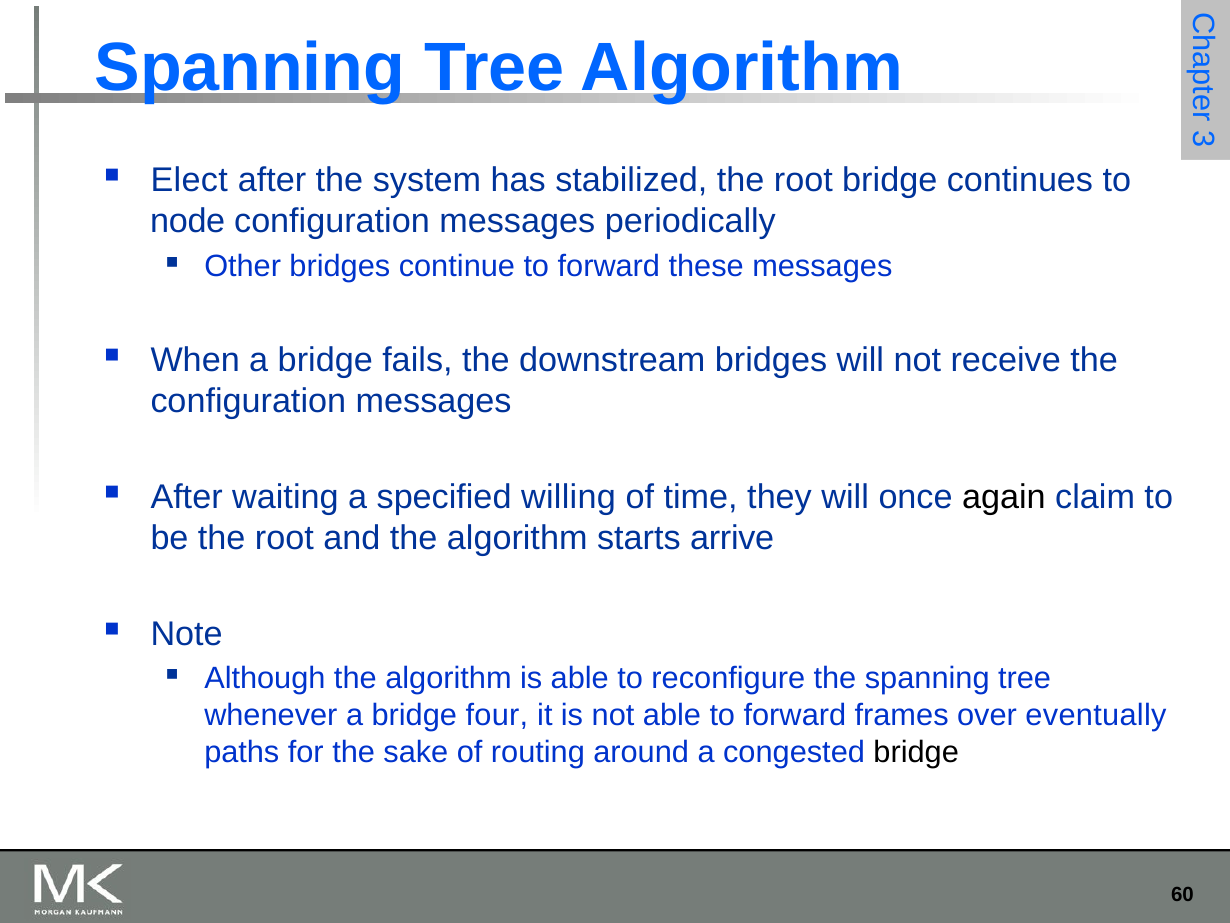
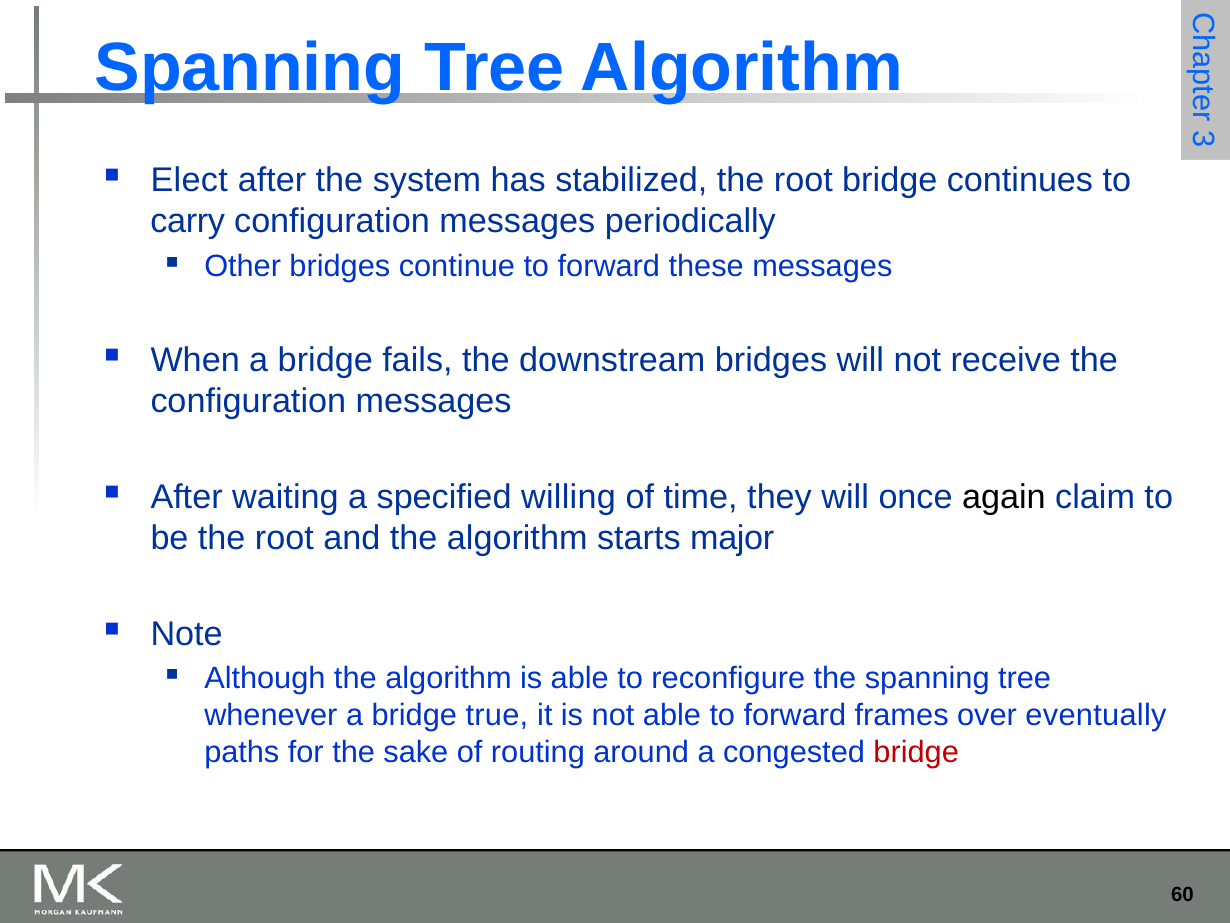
node: node -> carry
arrive: arrive -> major
four: four -> true
bridge at (916, 752) colour: black -> red
